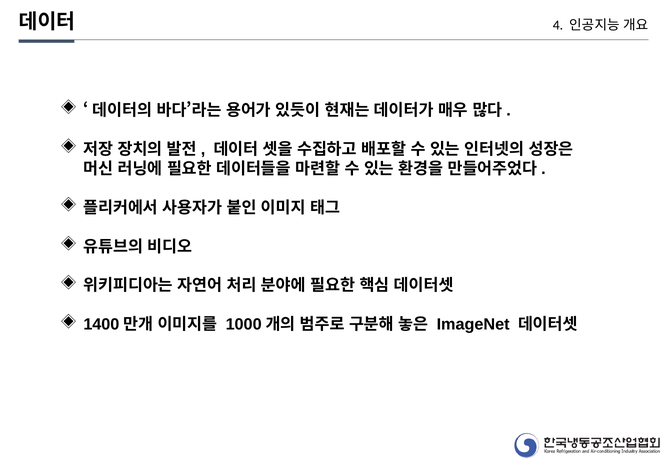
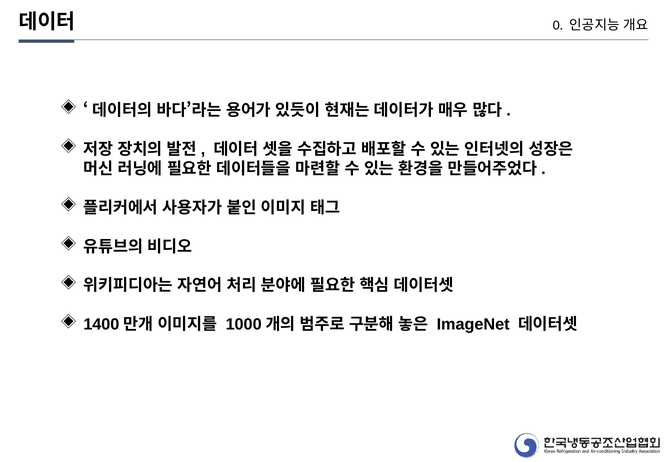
4: 4 -> 0
